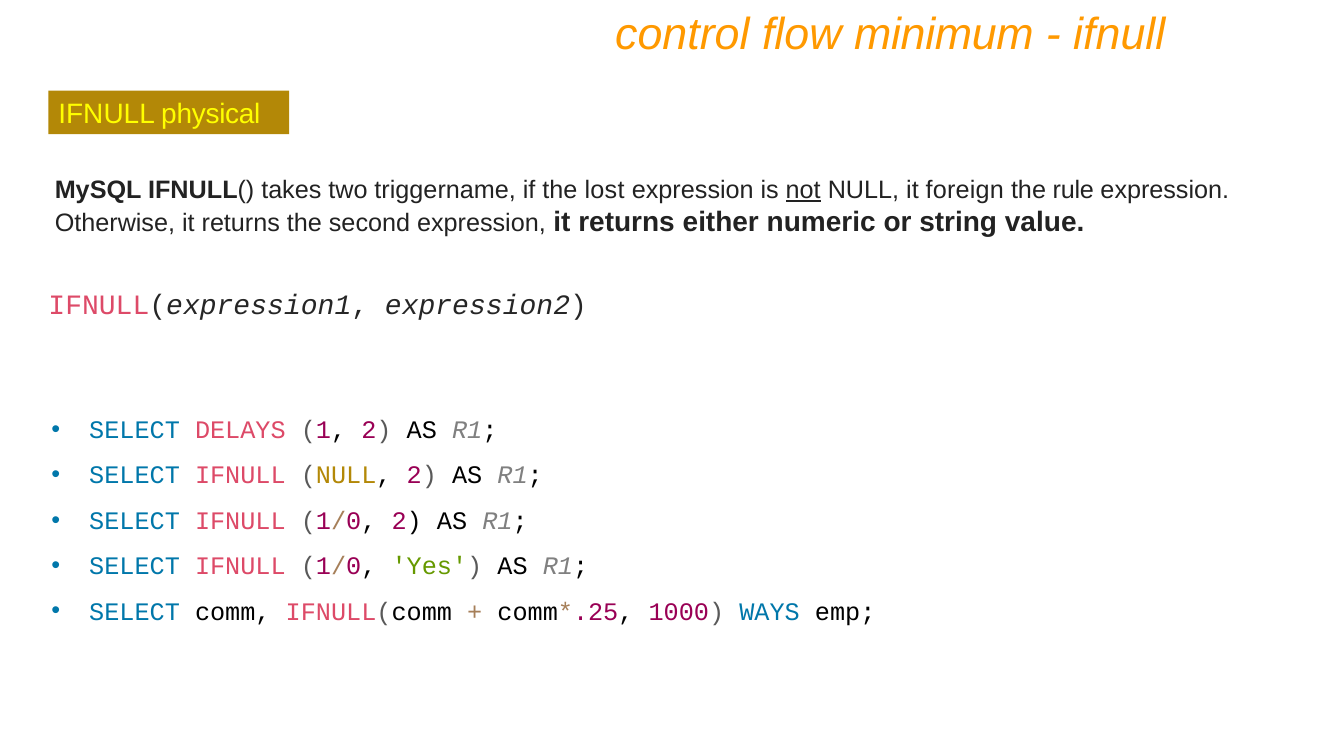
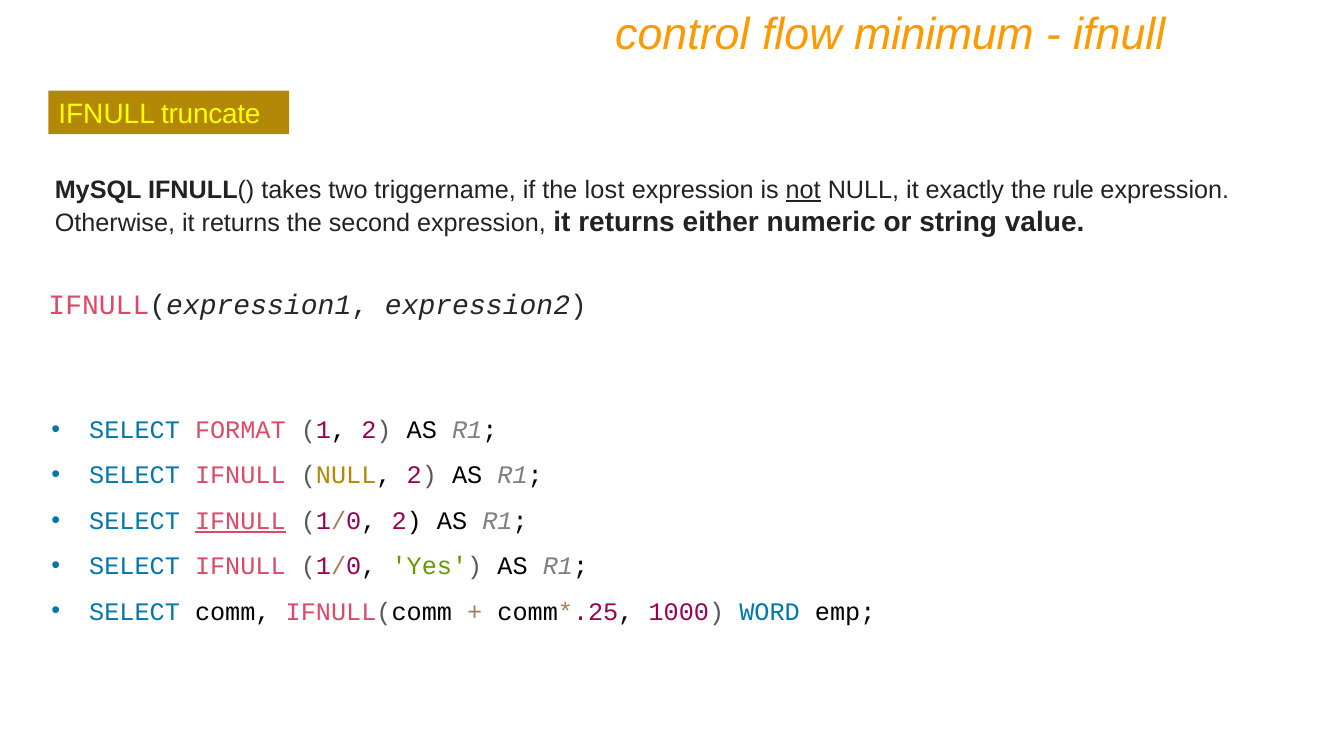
physical: physical -> truncate
foreign: foreign -> exactly
DELAYS: DELAYS -> FORMAT
IFNULL at (240, 521) underline: none -> present
WAYS: WAYS -> WORD
